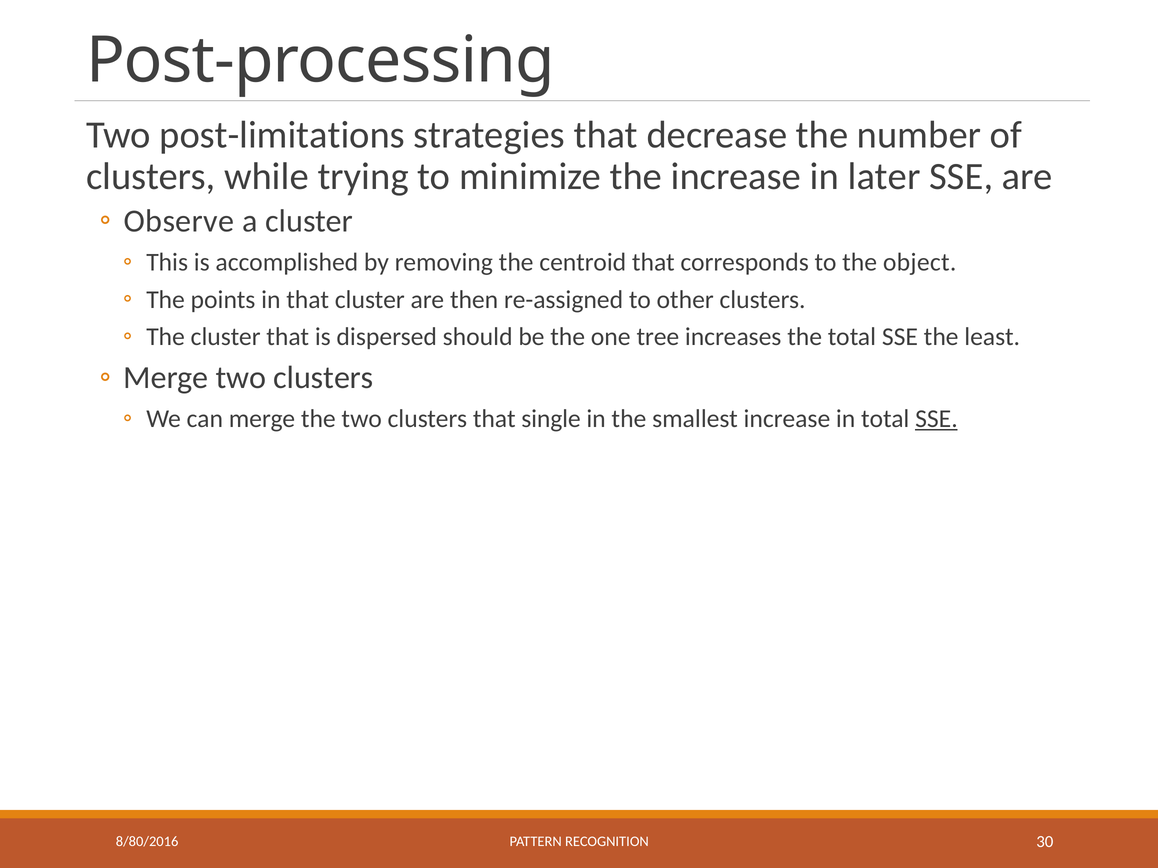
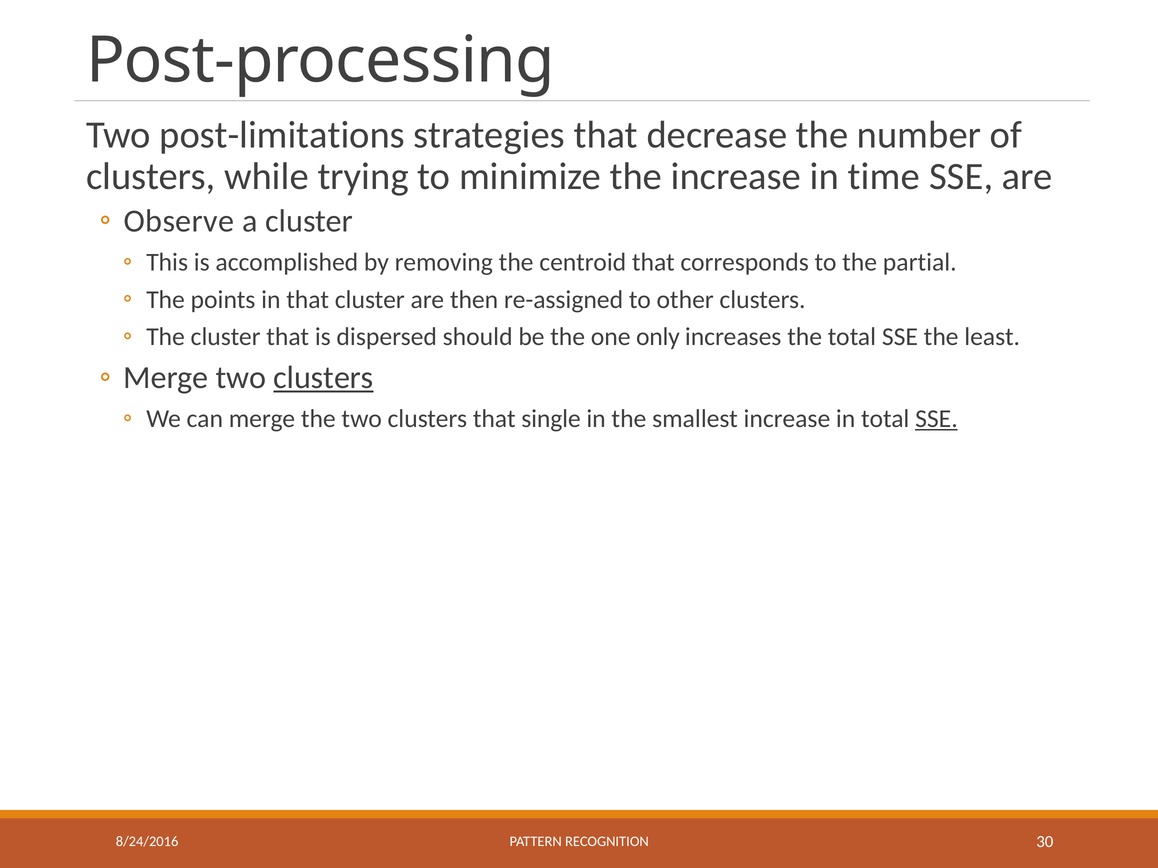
later: later -> time
object: object -> partial
tree: tree -> only
clusters at (323, 378) underline: none -> present
8/80/2016: 8/80/2016 -> 8/24/2016
